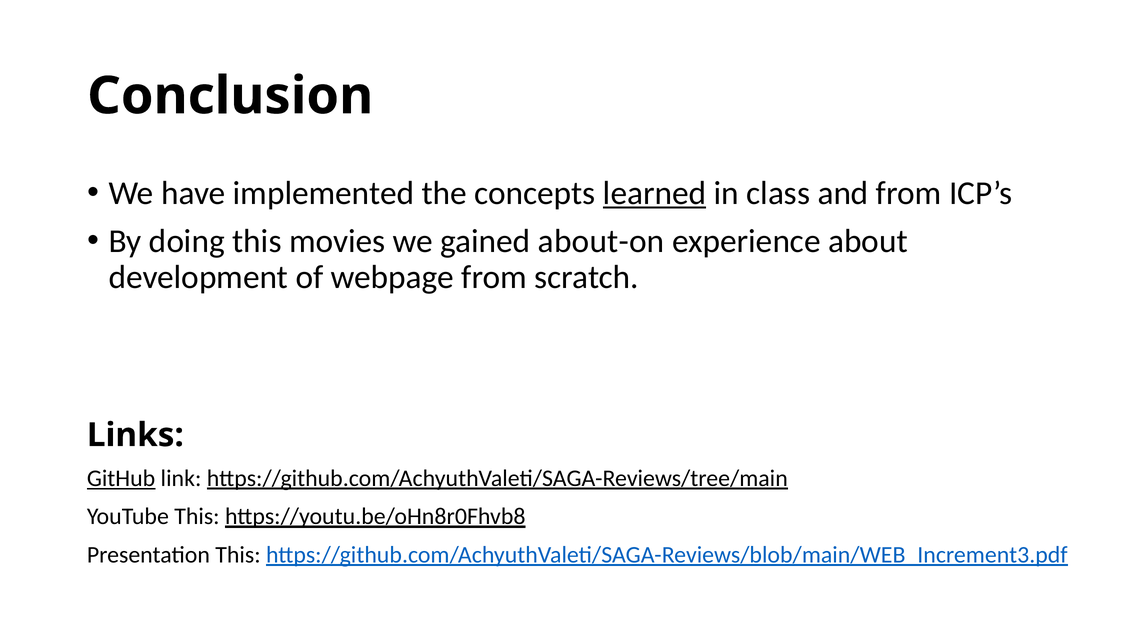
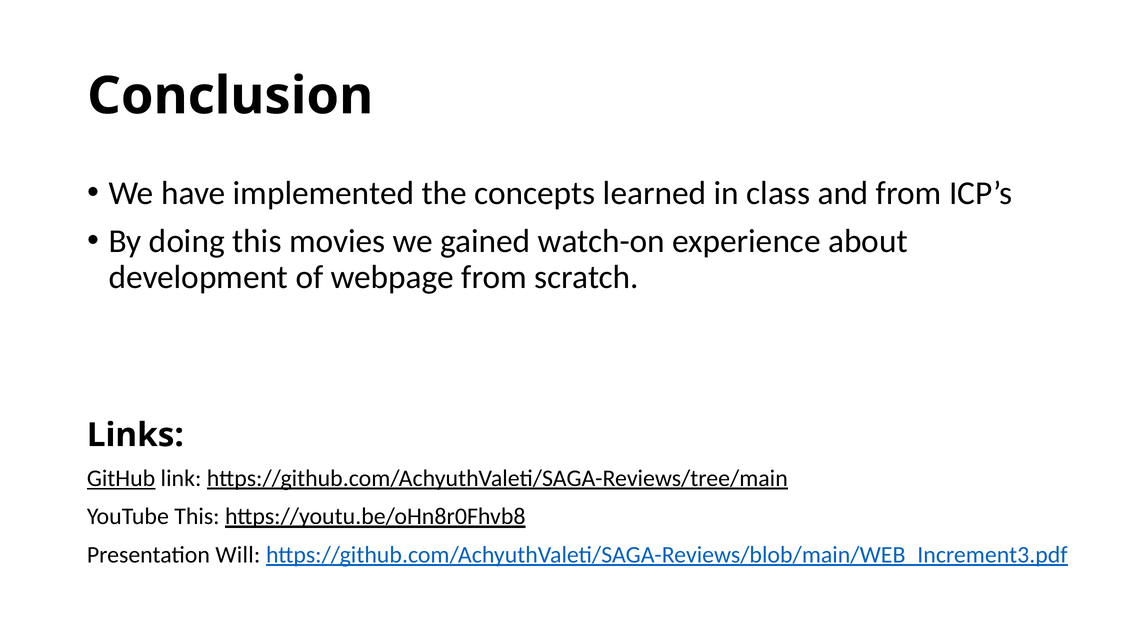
learned underline: present -> none
about-on: about-on -> watch-on
Presentation This: This -> Will
